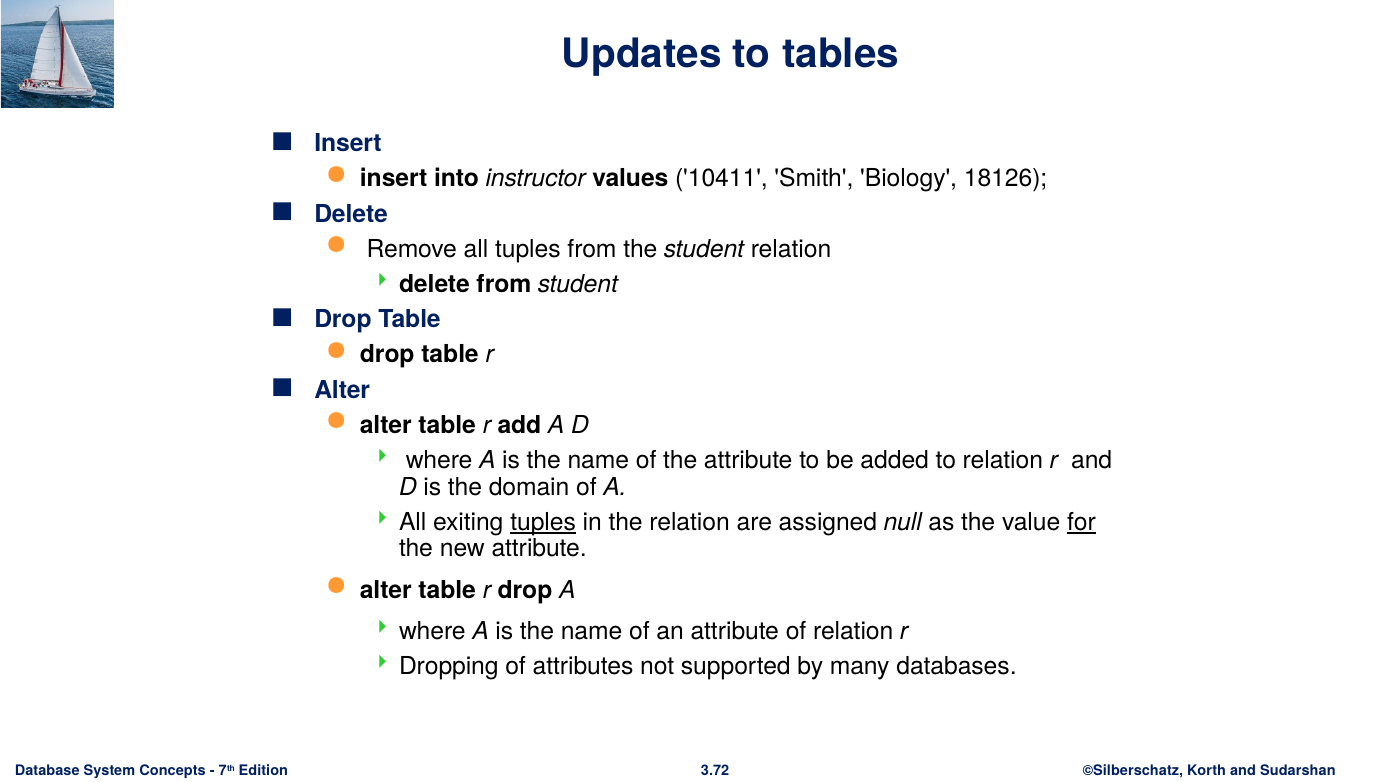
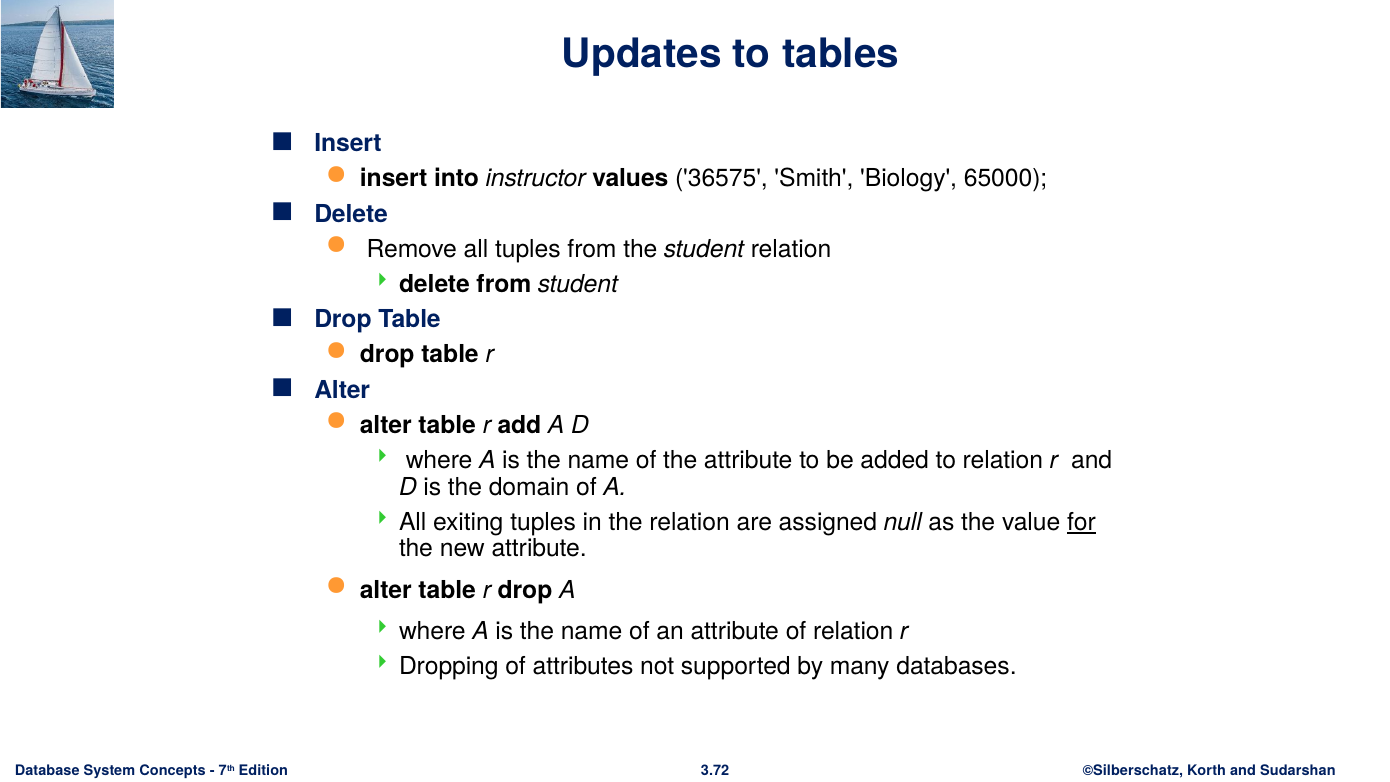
10411: 10411 -> 36575
18126: 18126 -> 65000
tuples at (543, 522) underline: present -> none
